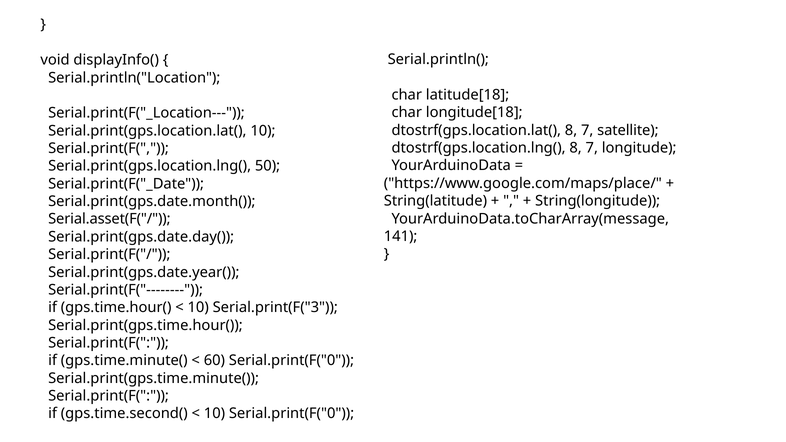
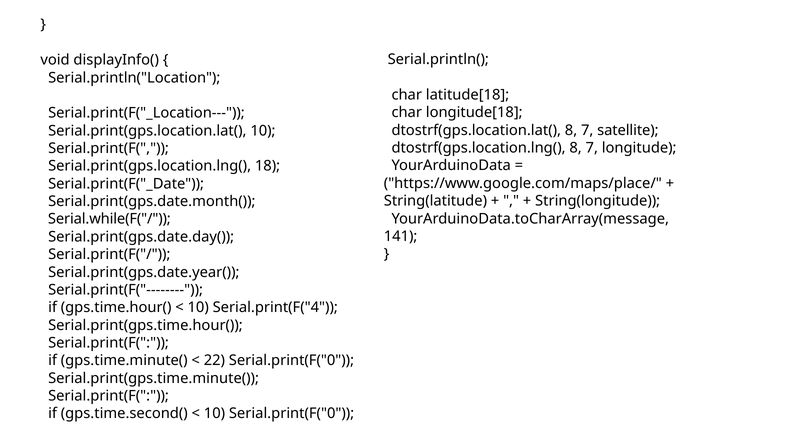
50: 50 -> 18
Serial.asset(F("/: Serial.asset(F("/ -> Serial.while(F("/
Serial.print(F("3: Serial.print(F("3 -> Serial.print(F("4
60: 60 -> 22
